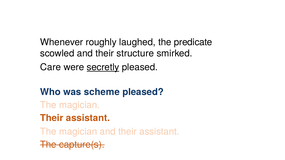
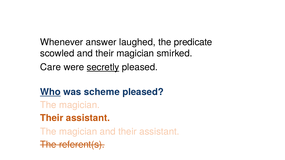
roughly: roughly -> answer
their structure: structure -> magician
Who underline: none -> present
capture(s: capture(s -> referent(s
